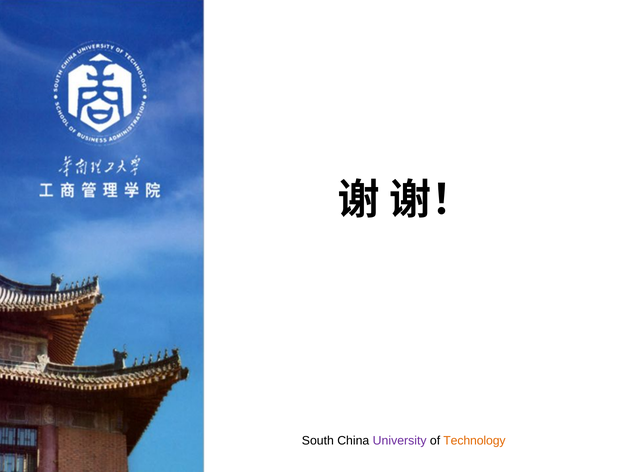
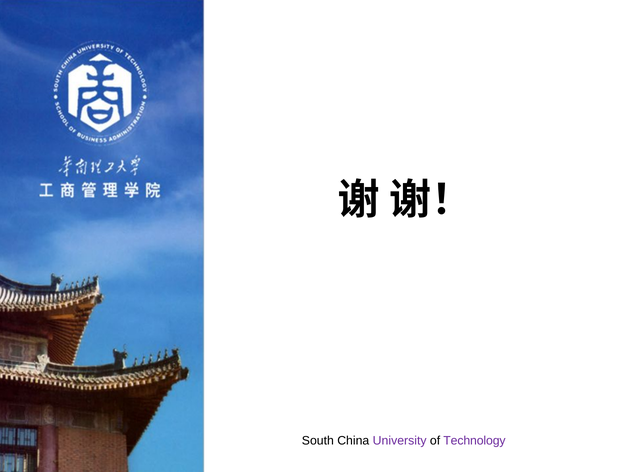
Technology colour: orange -> purple
